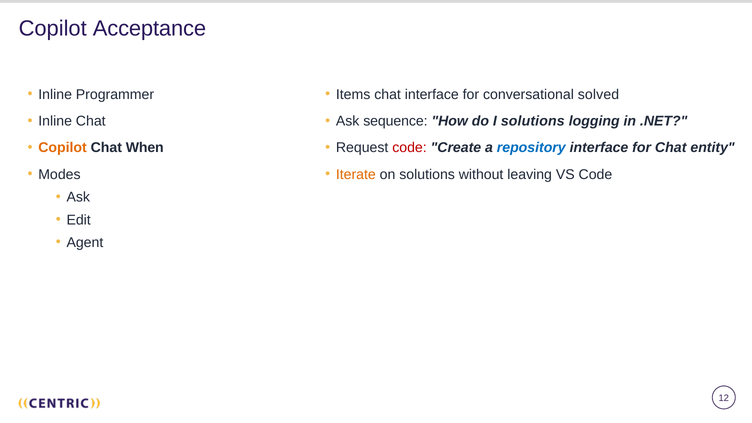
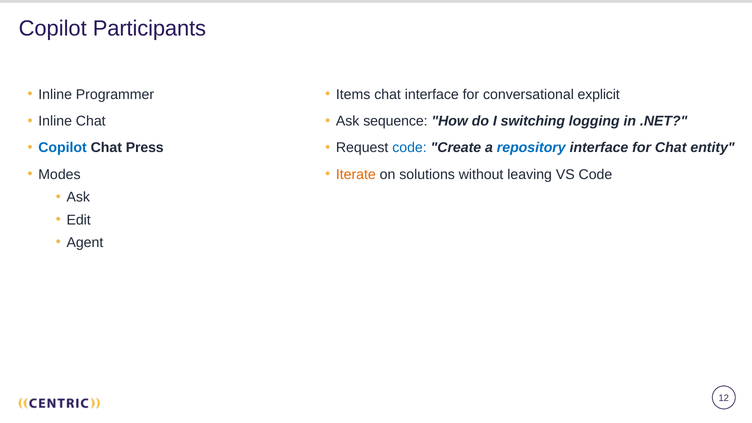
Acceptance: Acceptance -> Participants
solved: solved -> explicit
I solutions: solutions -> switching
Copilot at (63, 148) colour: orange -> blue
When: When -> Press
code at (409, 148) colour: red -> blue
